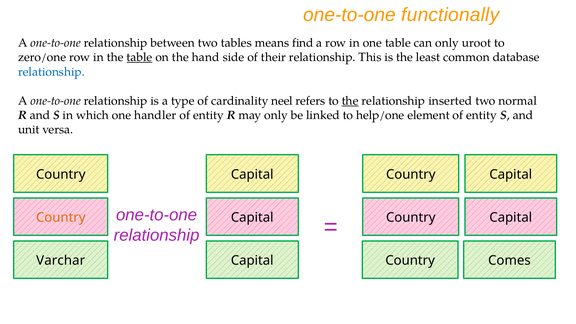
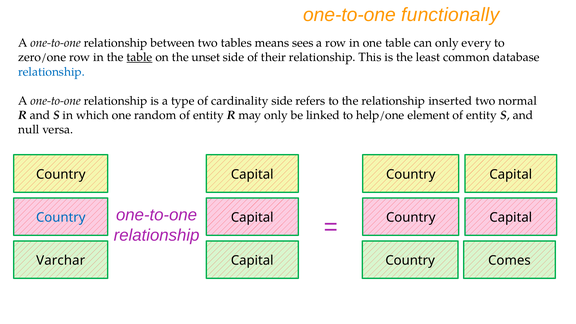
find: find -> sees
uroot: uroot -> every
hand: hand -> unset
cardinality neel: neel -> side
the at (350, 101) underline: present -> none
handler: handler -> random
unit: unit -> null
Country at (61, 218) colour: orange -> blue
